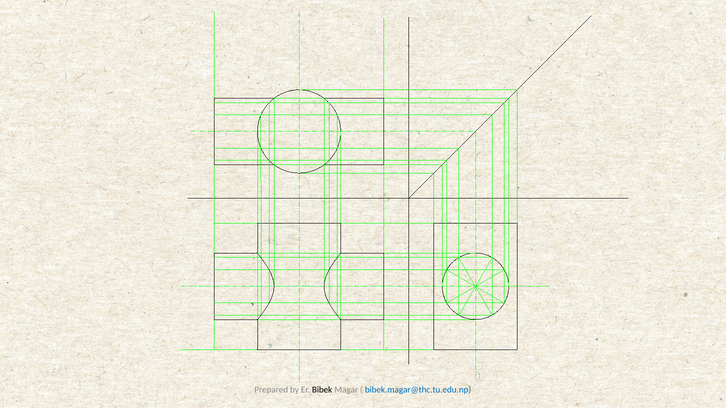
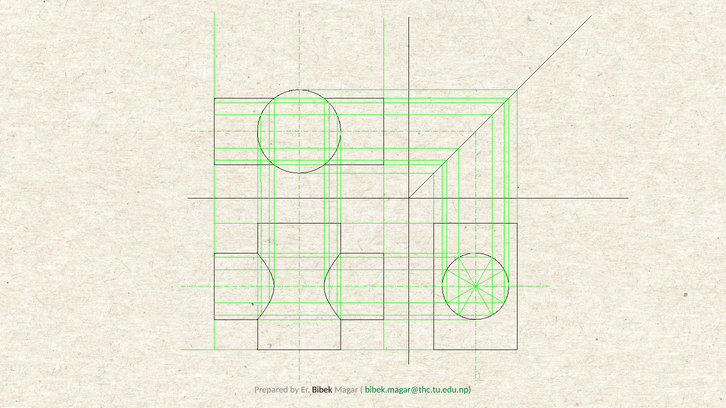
bibek.magar@thc.tu.edu.np colour: blue -> green
